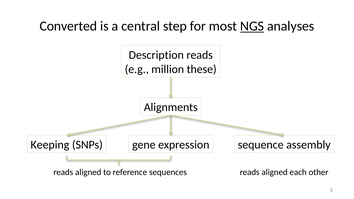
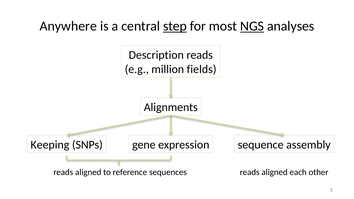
Converted: Converted -> Anywhere
step underline: none -> present
these: these -> fields
